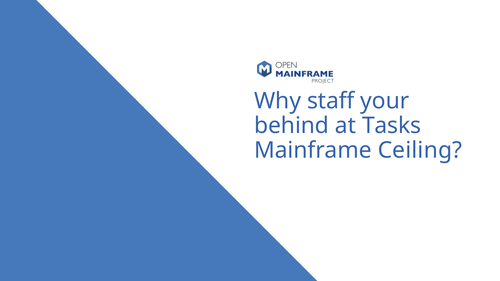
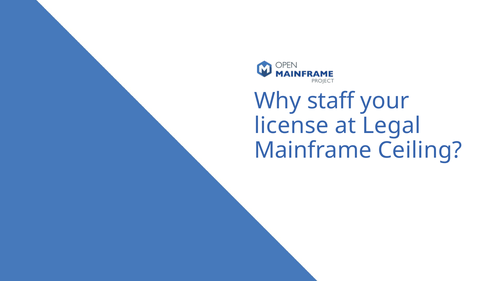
behind: behind -> license
Tasks: Tasks -> Legal
